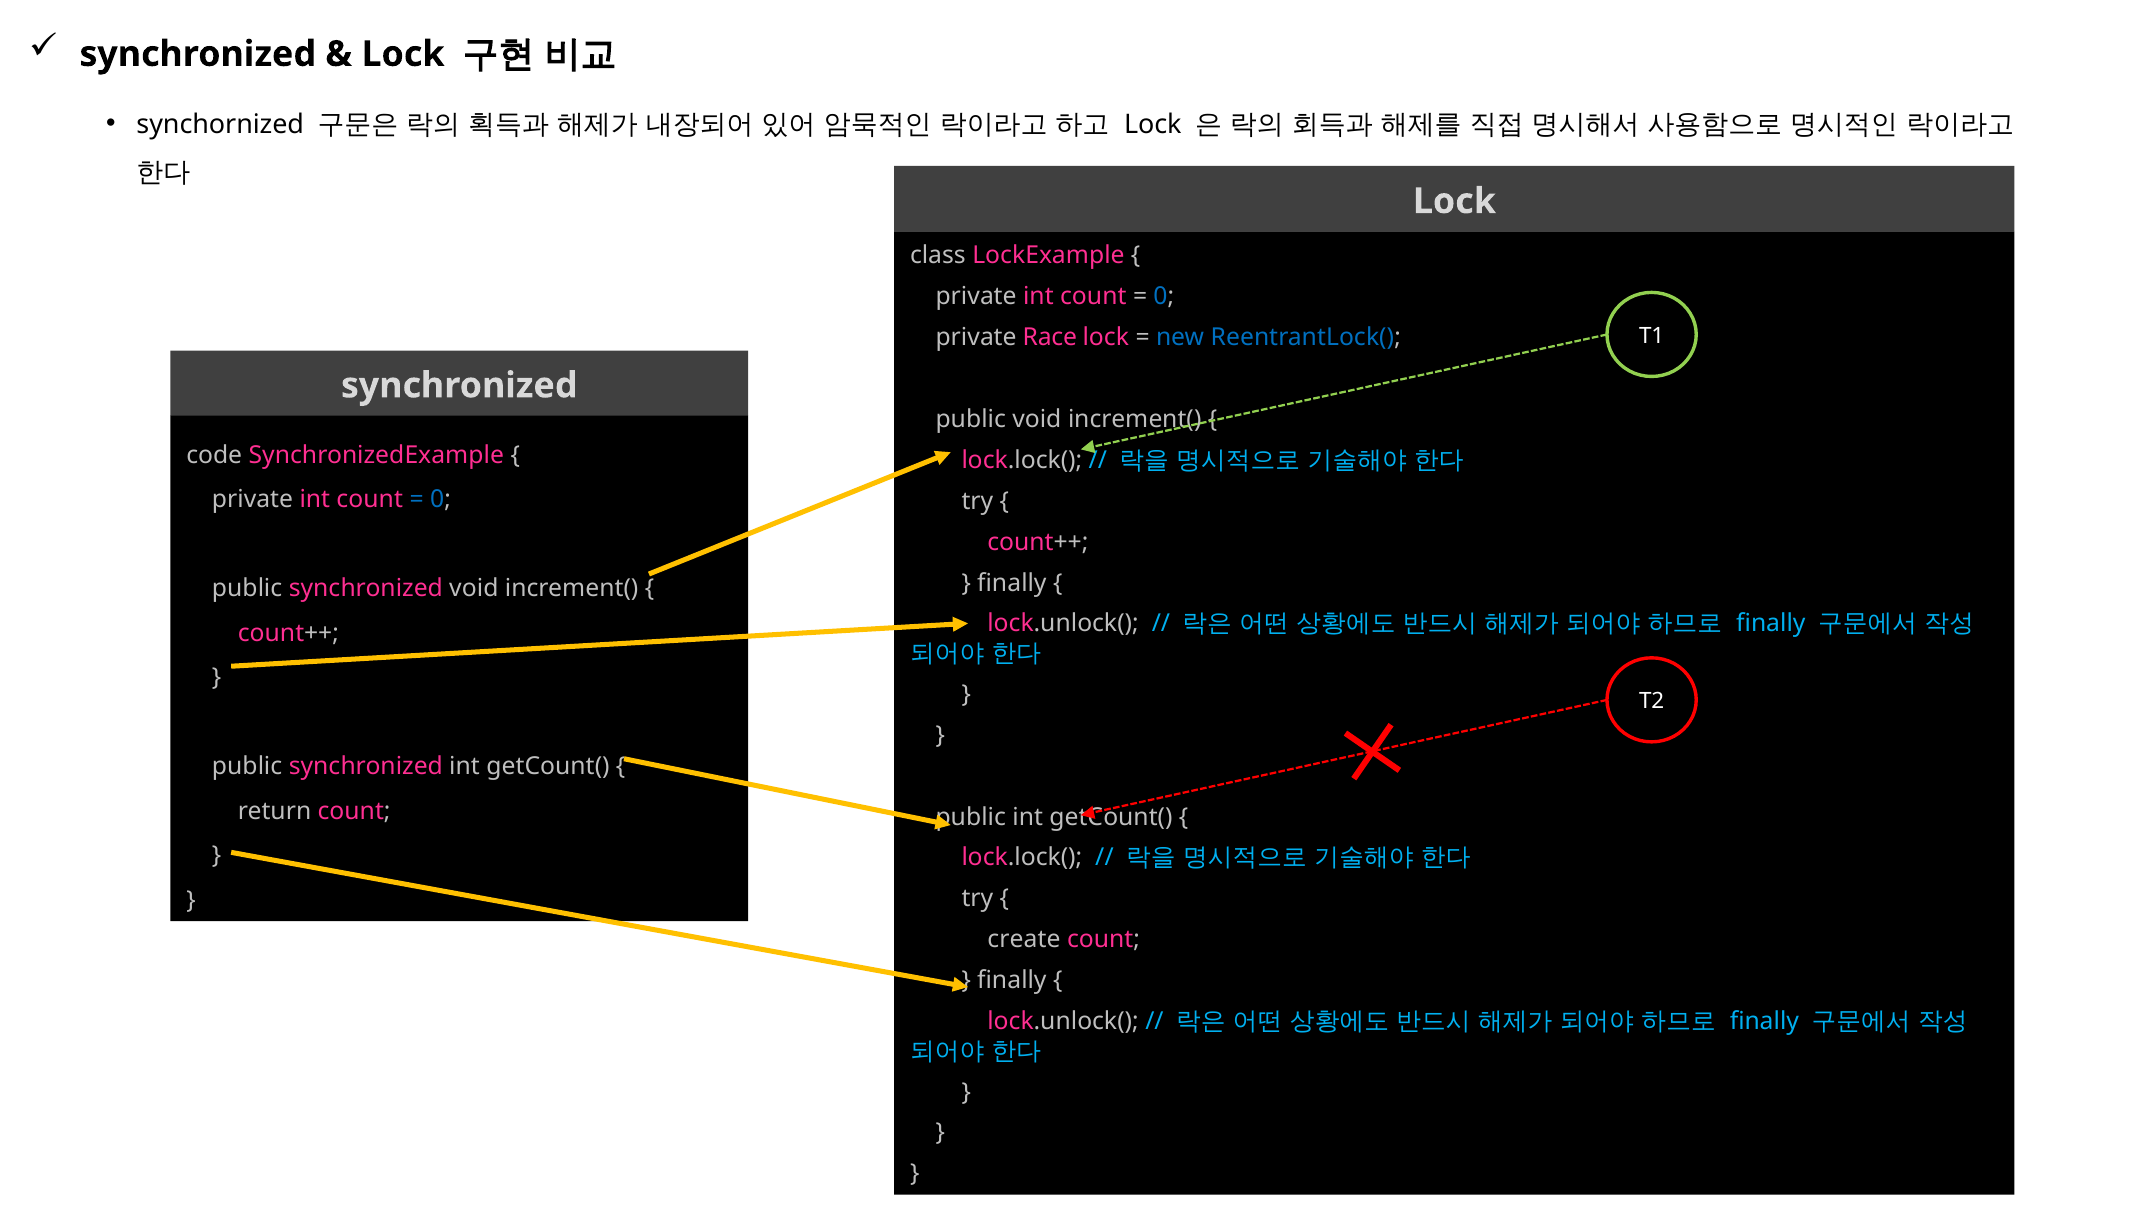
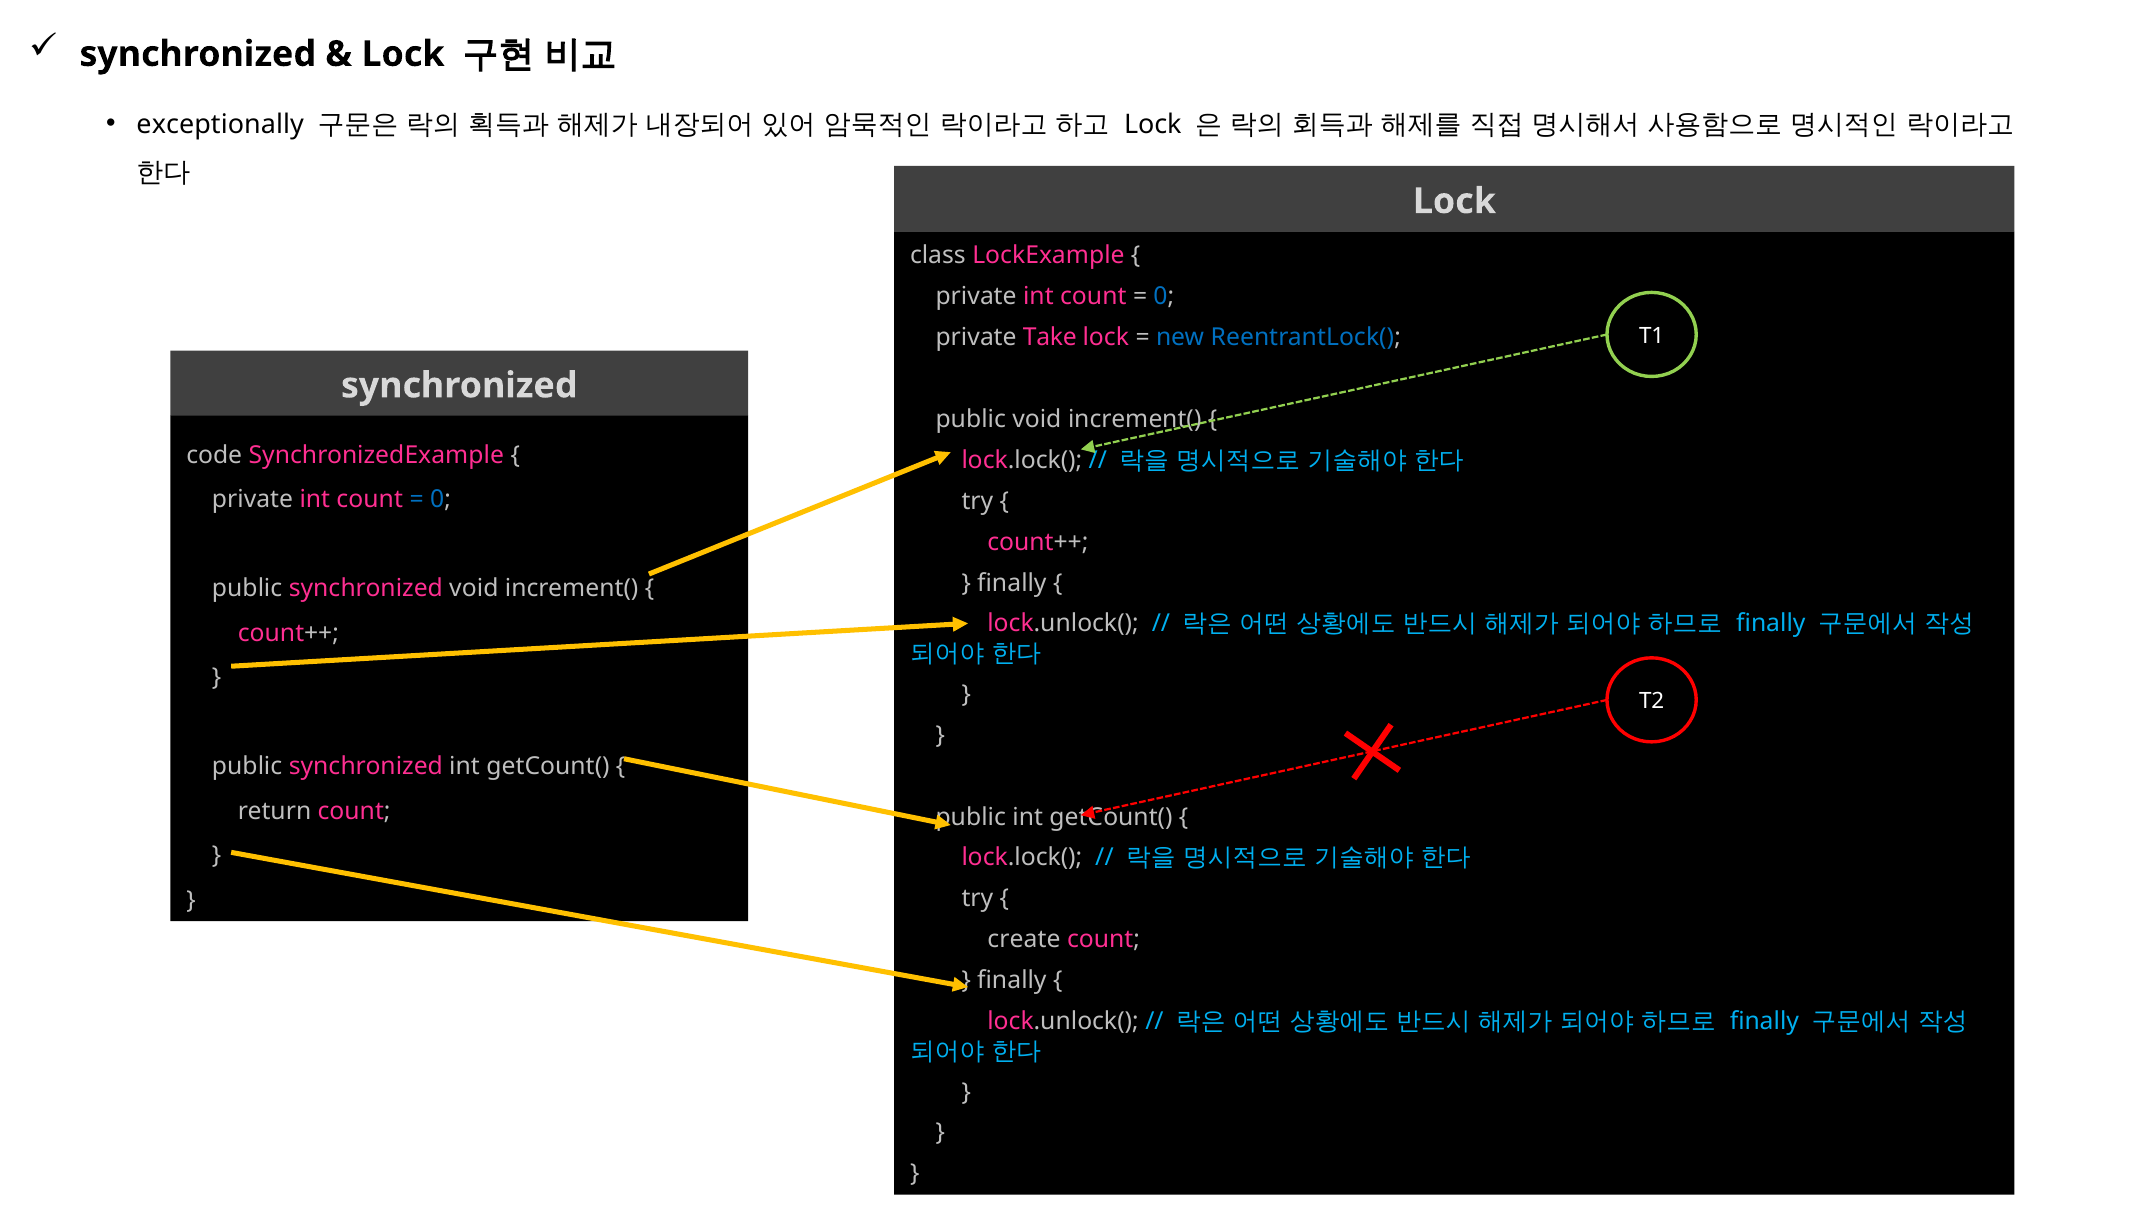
synchornized: synchornized -> exceptionally
Race: Race -> Take
